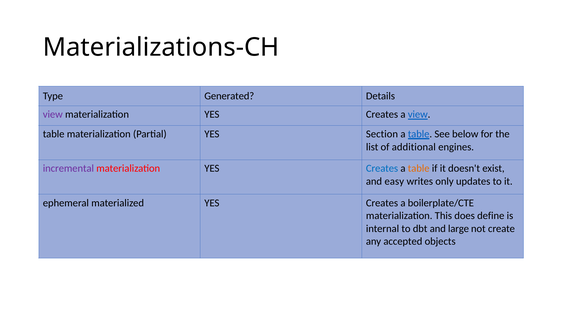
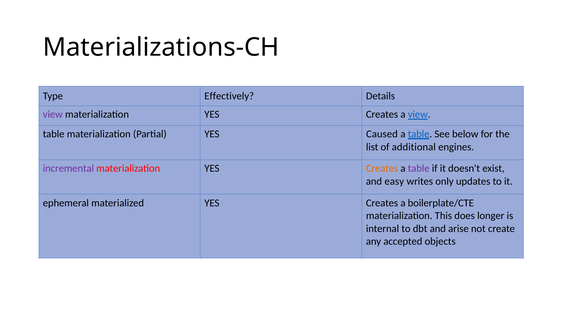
Generated: Generated -> Effectively
Section: Section -> Caused
Creates at (382, 169) colour: blue -> orange
table at (419, 169) colour: orange -> purple
define: define -> longer
large: large -> arise
